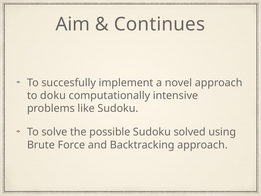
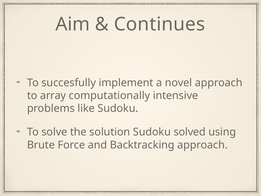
doku: doku -> array
possible: possible -> solution
